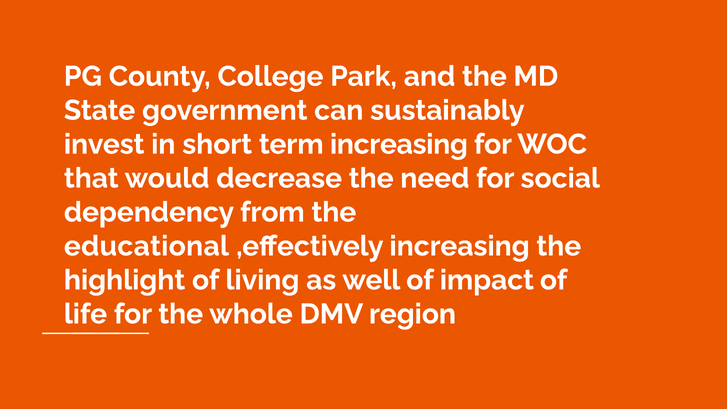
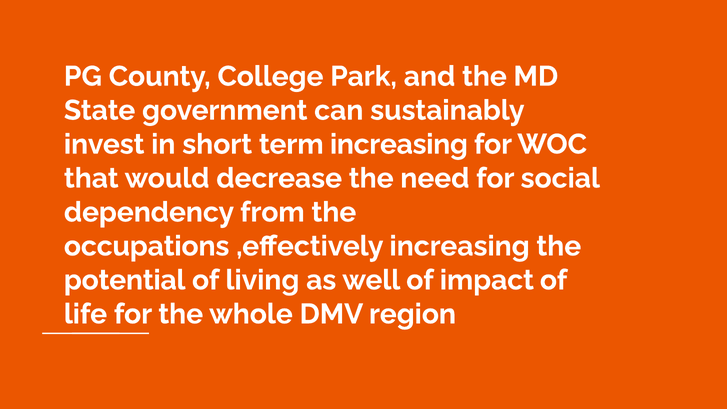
educational: educational -> occupations
highlight: highlight -> potential
